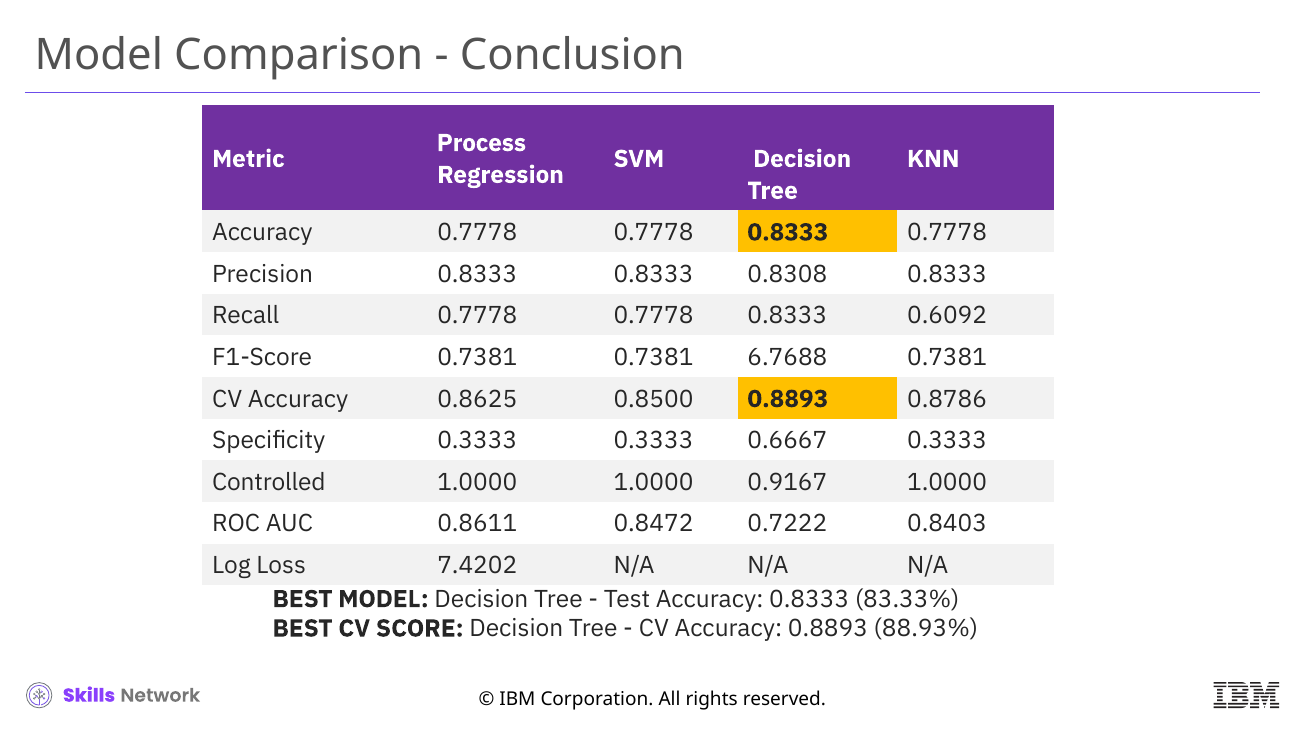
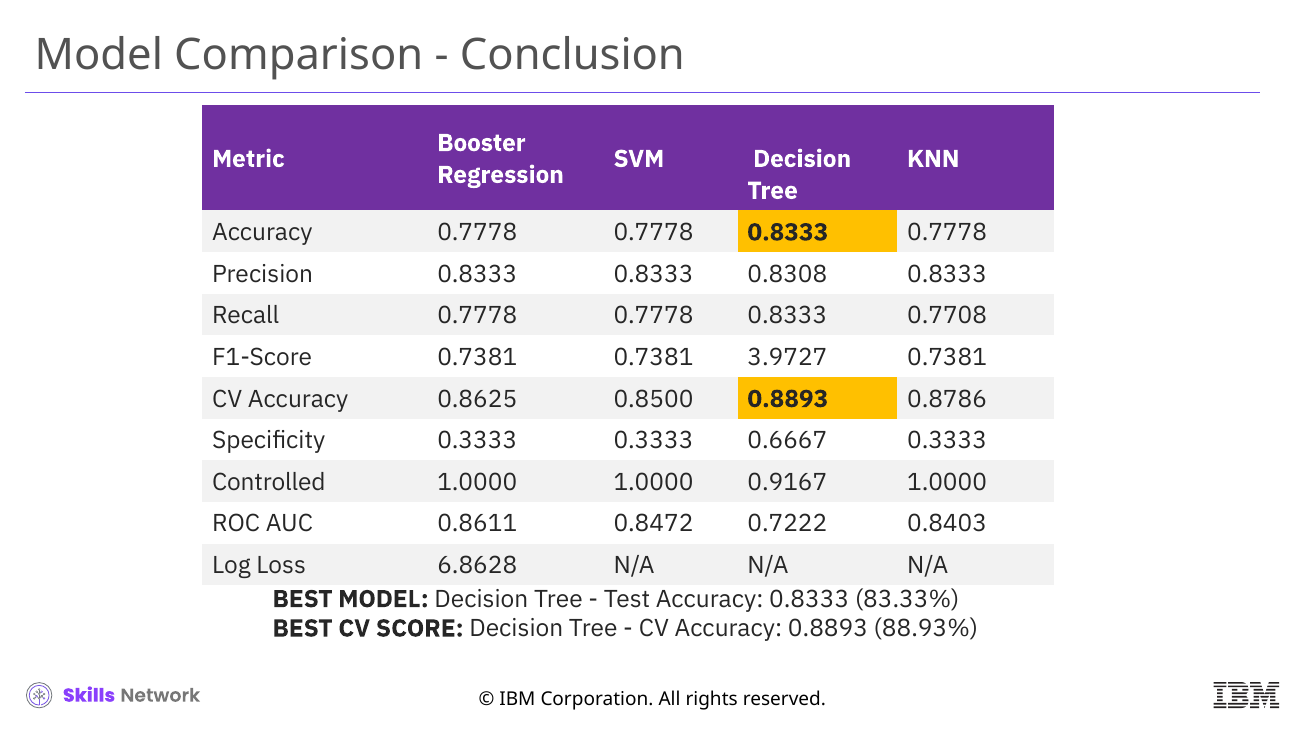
Process: Process -> Booster
0.6092: 0.6092 -> 0.7708
6.7688: 6.7688 -> 3.9727
7.4202: 7.4202 -> 6.8628
